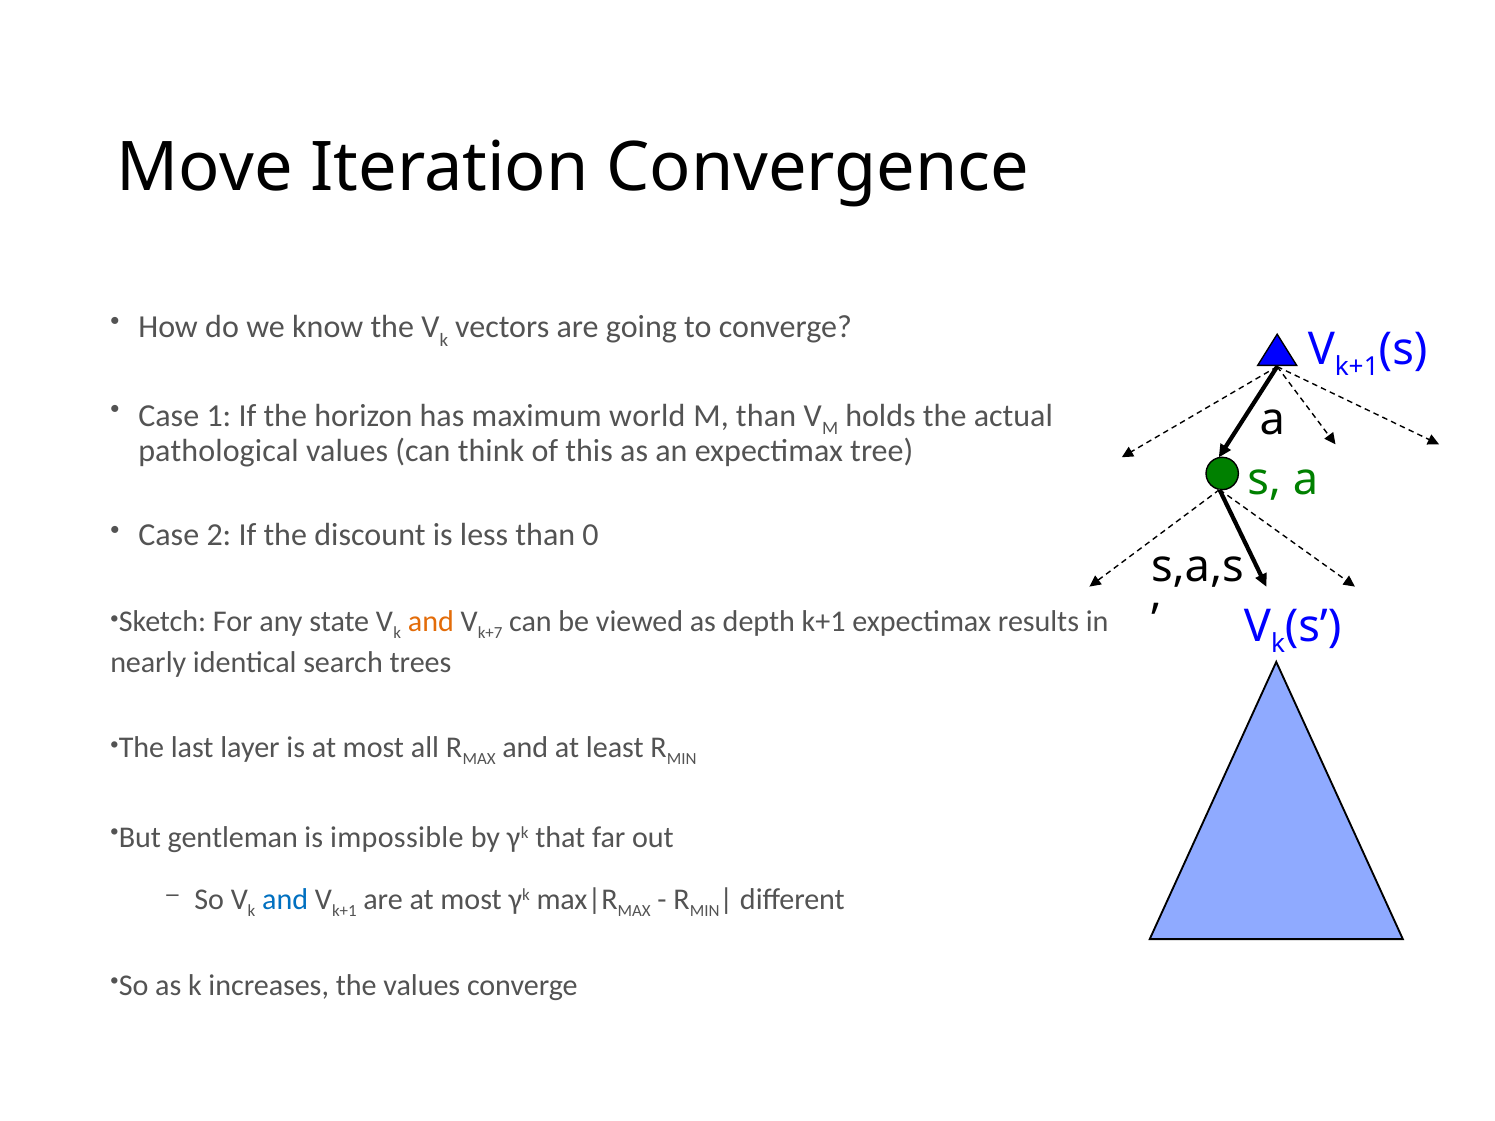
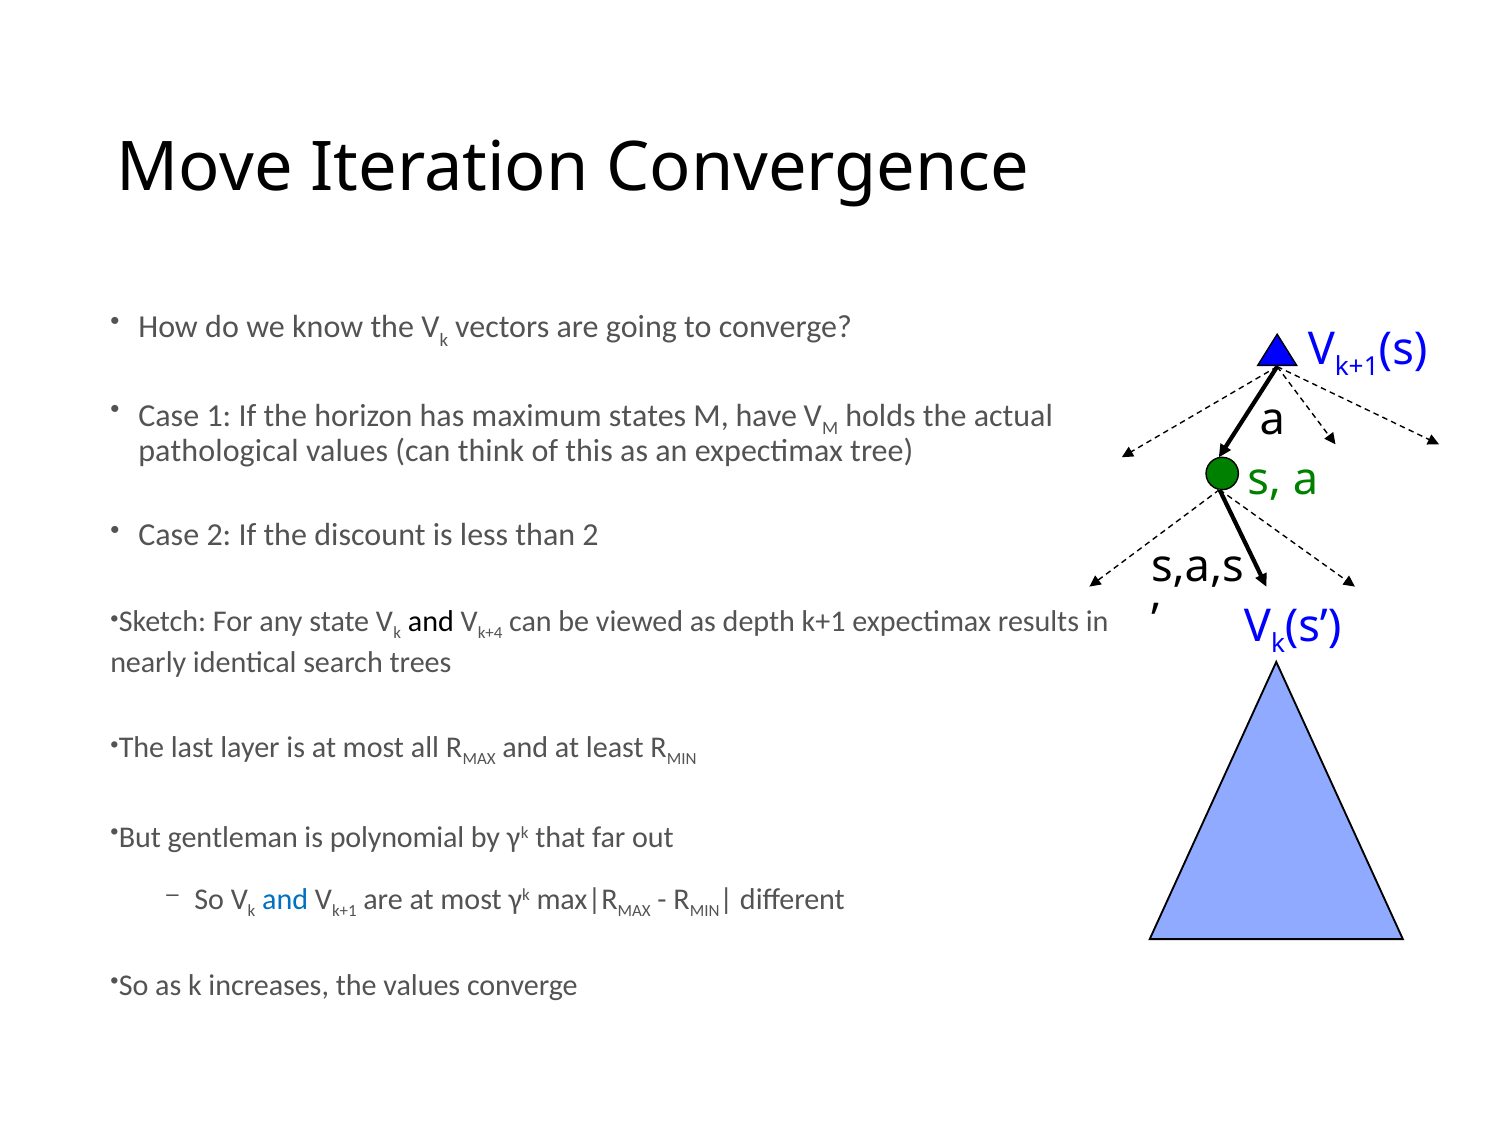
world: world -> states
M than: than -> have
than 0: 0 -> 2
and at (431, 622) colour: orange -> black
k+7: k+7 -> k+4
impossible: impossible -> polynomial
